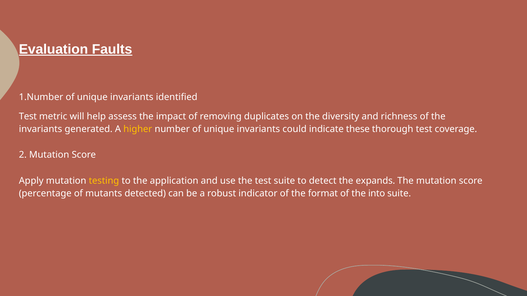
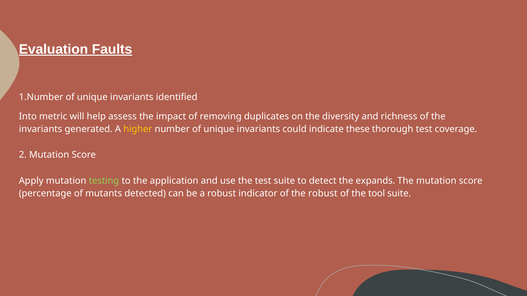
Test at (28, 117): Test -> Into
testing colour: yellow -> light green
the format: format -> robust
into: into -> tool
